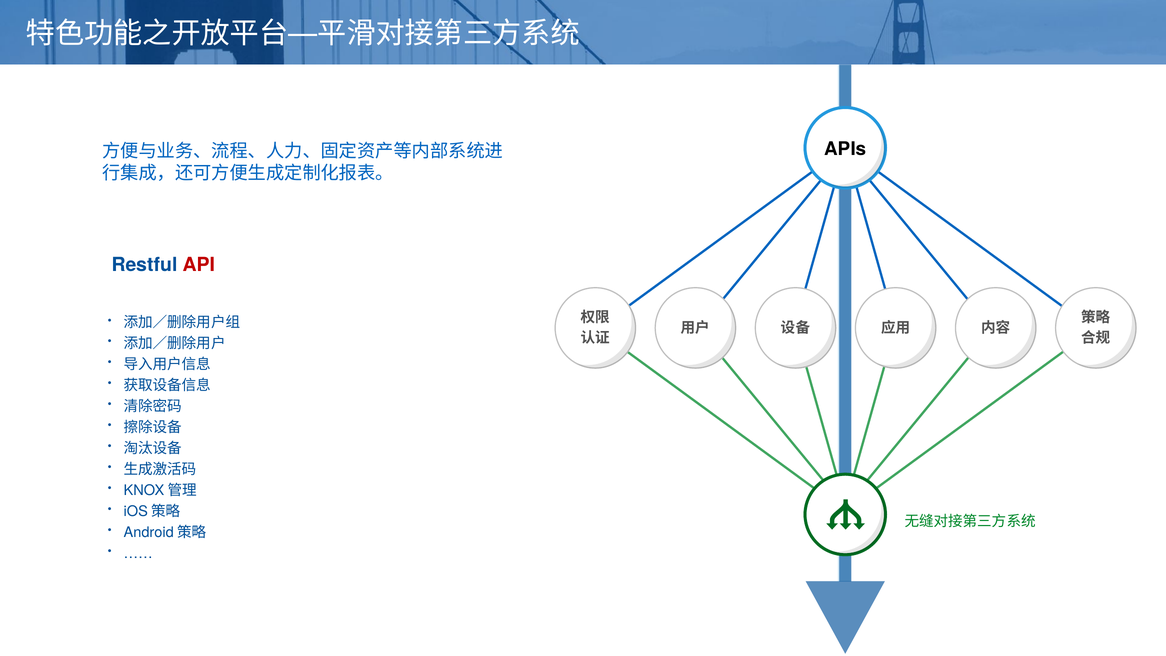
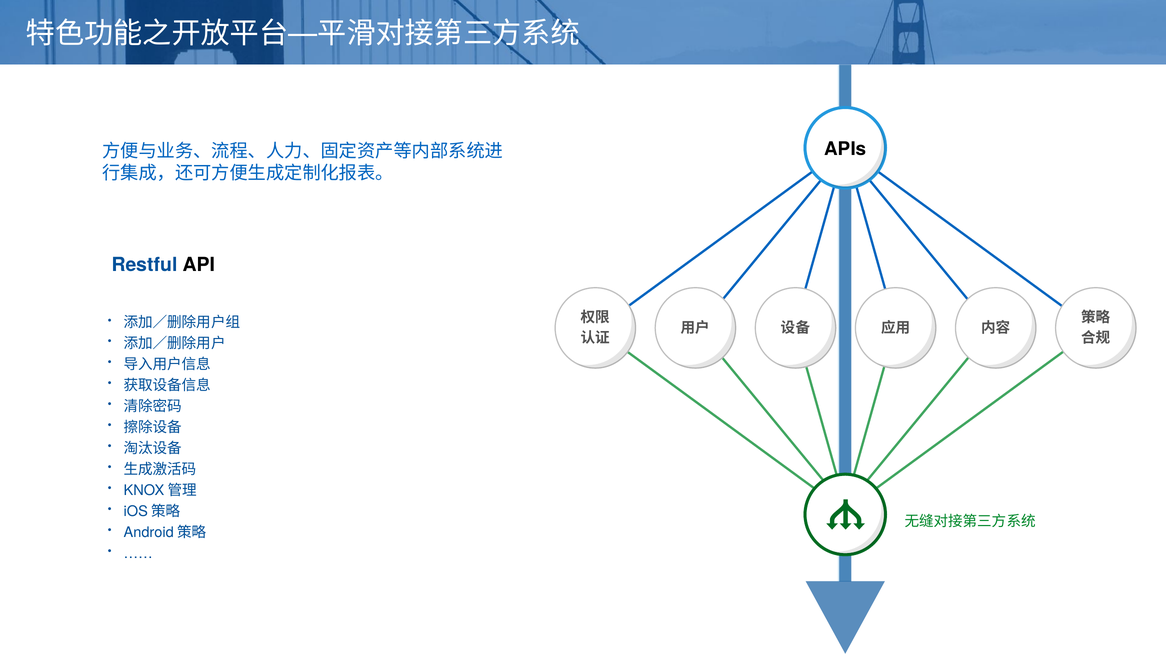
API colour: red -> black
